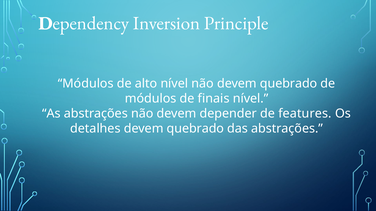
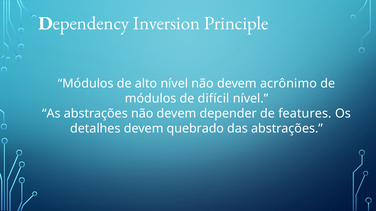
não devem quebrado: quebrado -> acrônimo
finais: finais -> difícil
